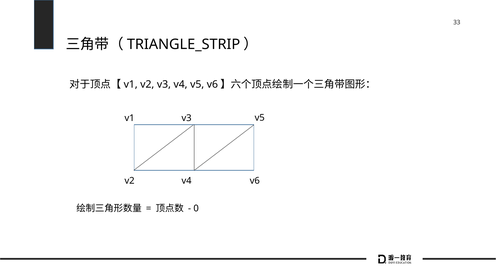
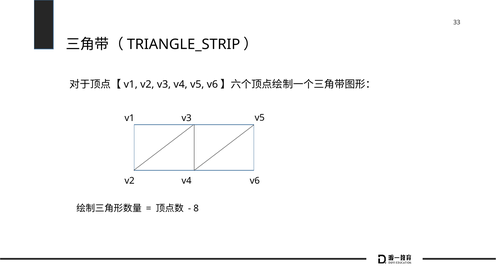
0: 0 -> 8
